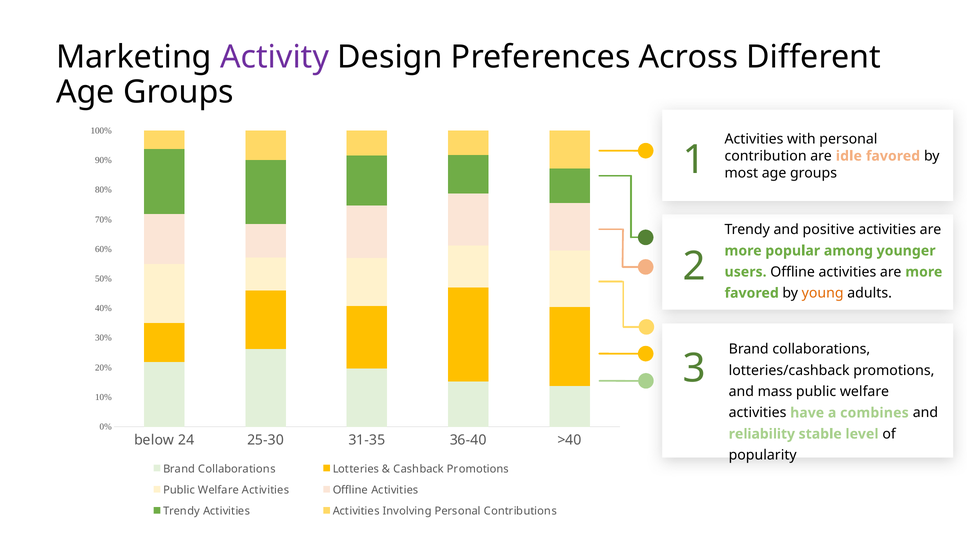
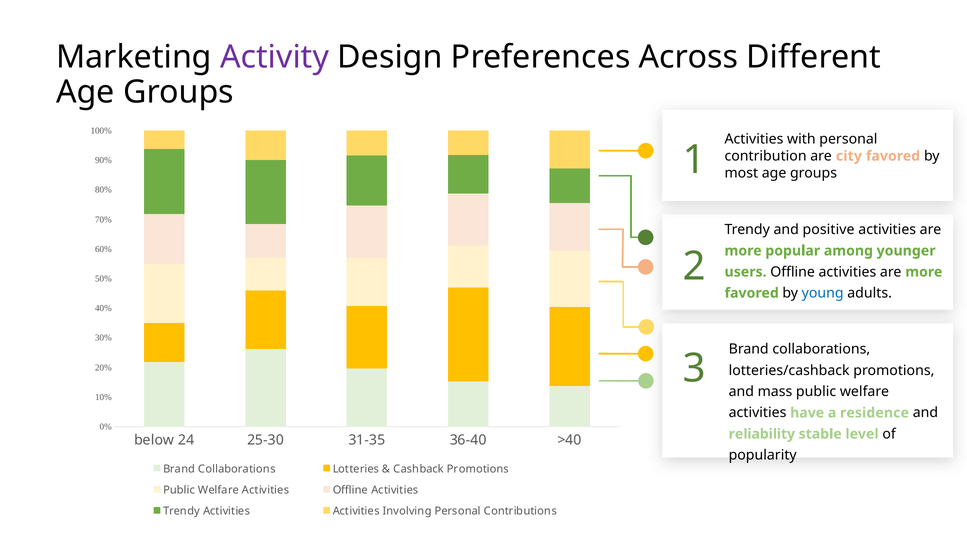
idle: idle -> city
young colour: orange -> blue
combines: combines -> residence
